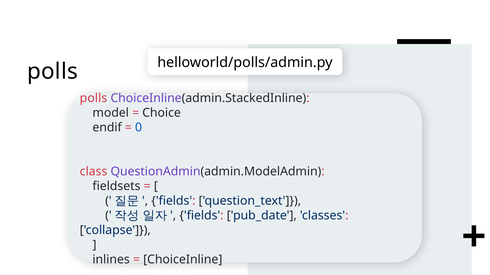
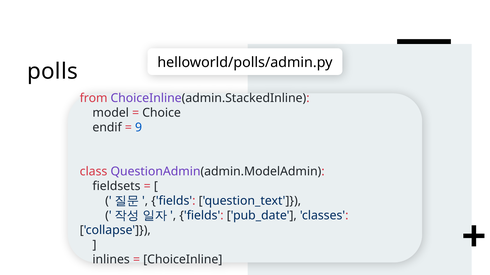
polls at (93, 98): polls -> from
0: 0 -> 9
